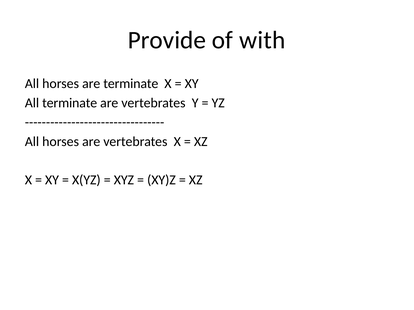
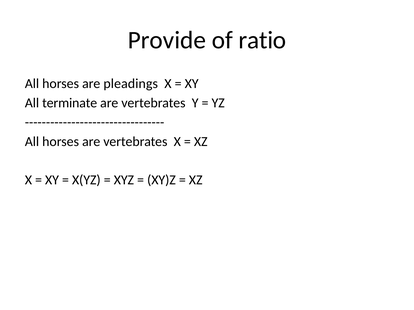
with: with -> ratio
are terminate: terminate -> pleadings
